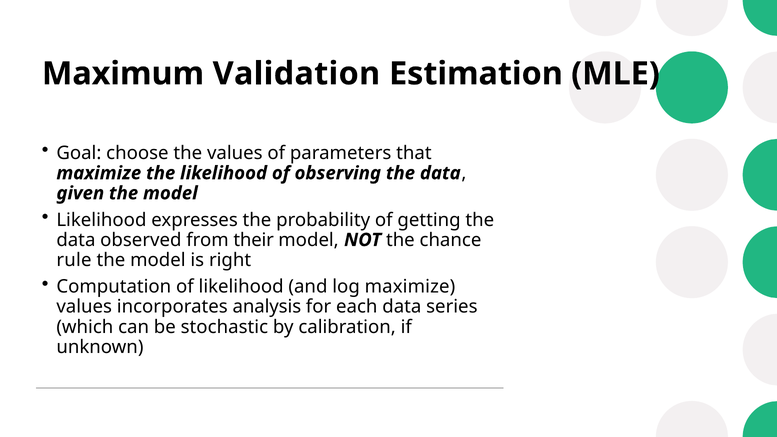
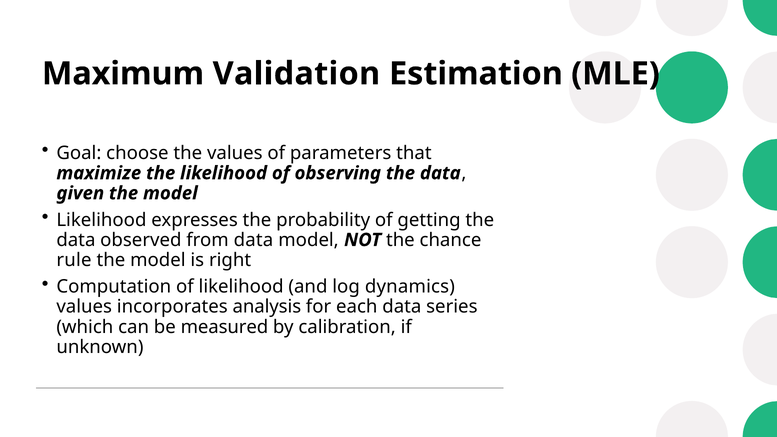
from their: their -> data
log maximize: maximize -> dynamics
stochastic: stochastic -> measured
